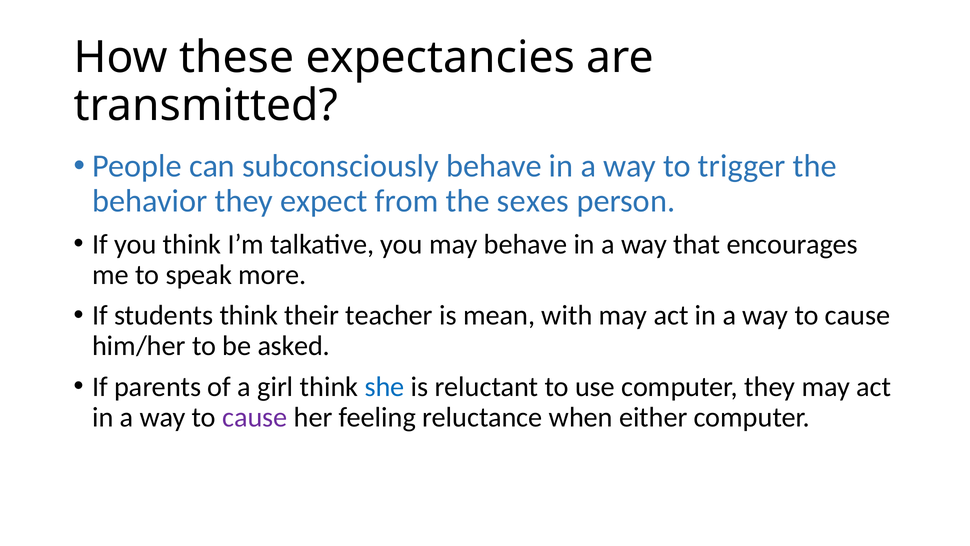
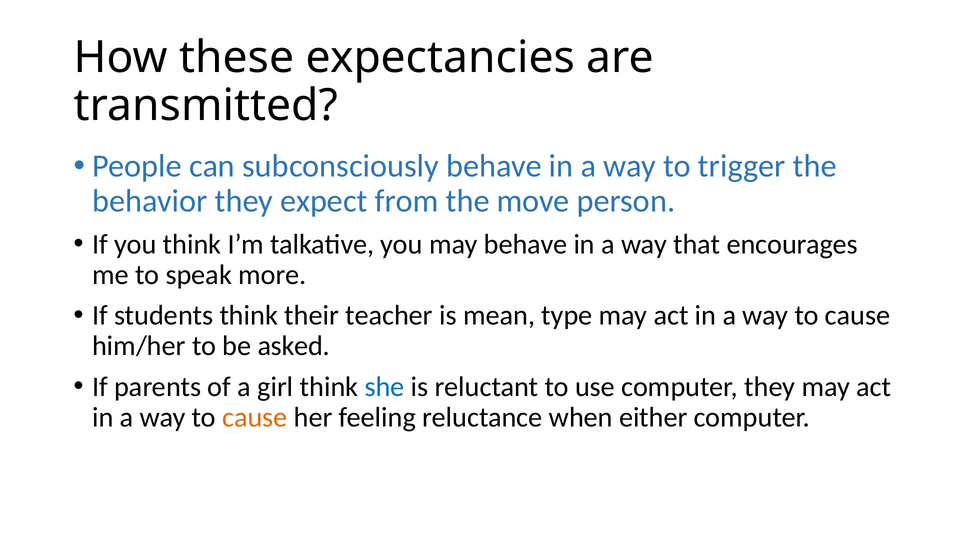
sexes: sexes -> move
with: with -> type
cause at (255, 417) colour: purple -> orange
